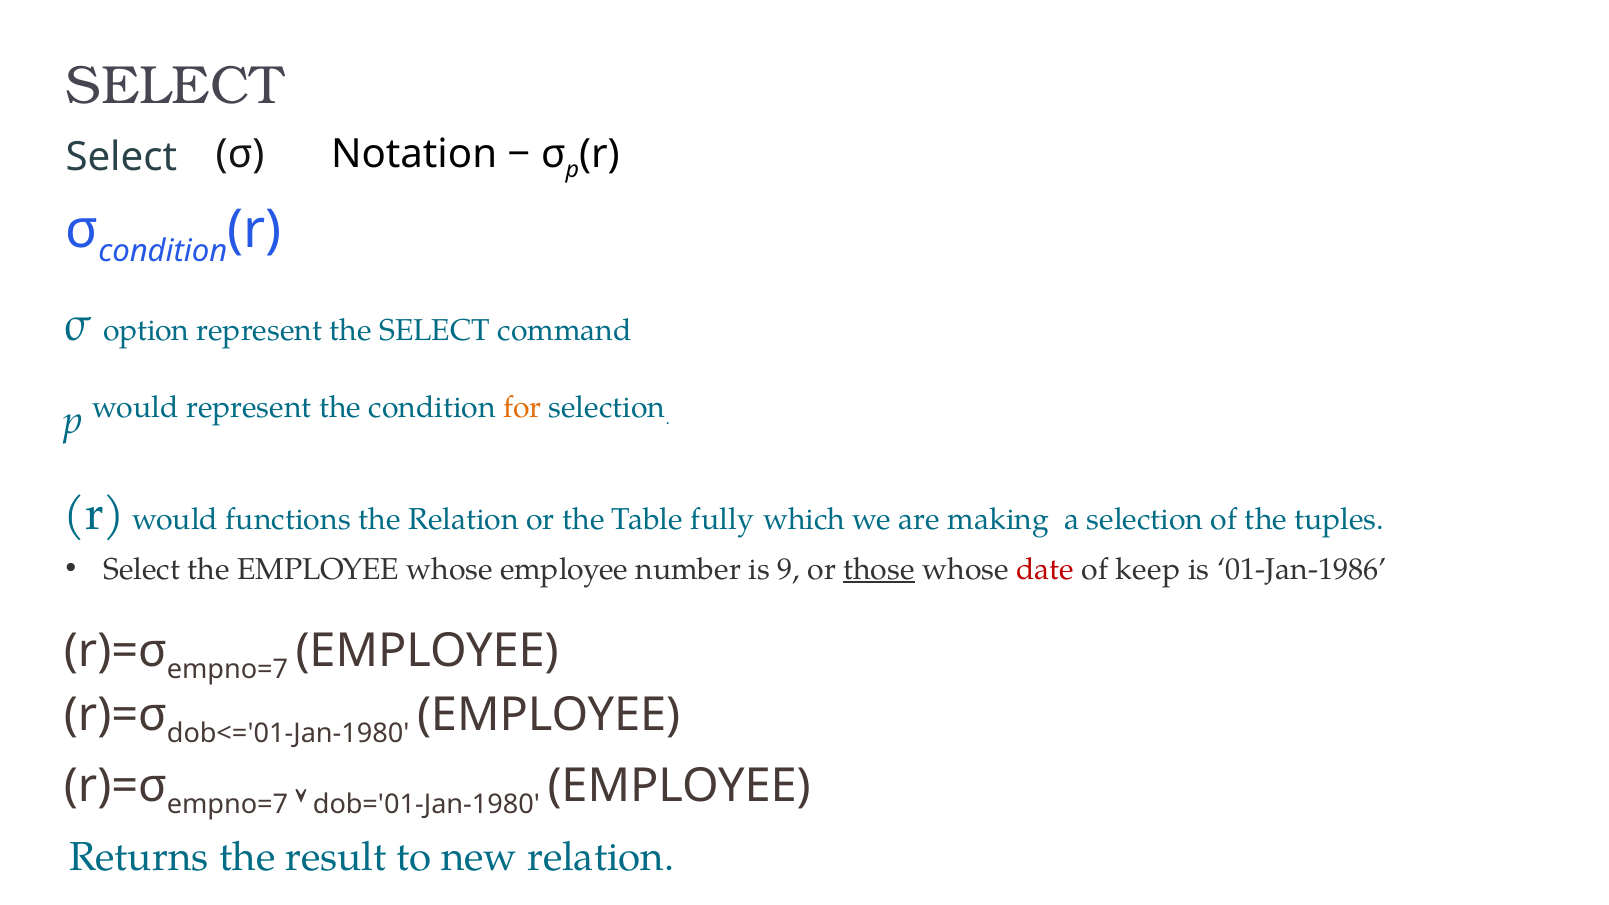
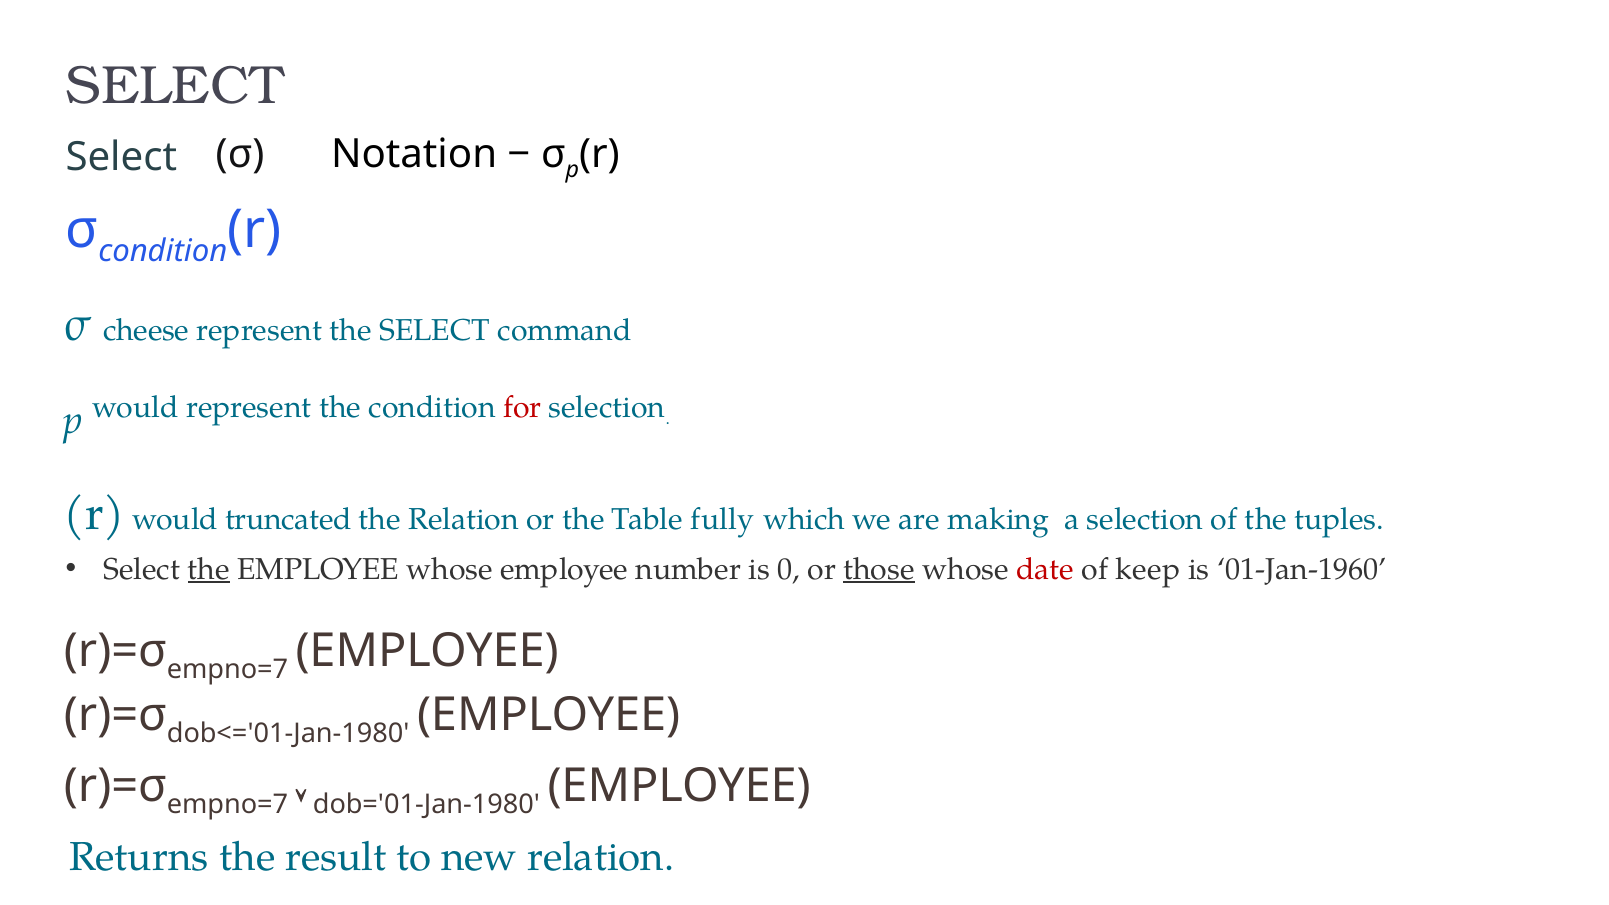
option: option -> cheese
for colour: orange -> red
functions: functions -> truncated
the at (209, 569) underline: none -> present
9: 9 -> 0
01-Jan-1986: 01-Jan-1986 -> 01-Jan-1960
